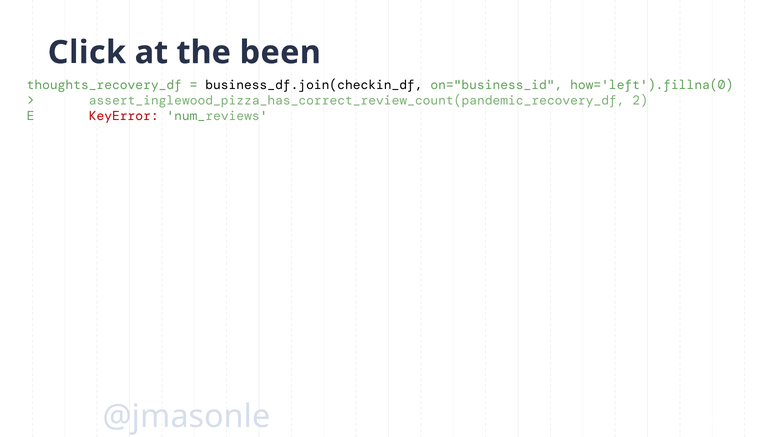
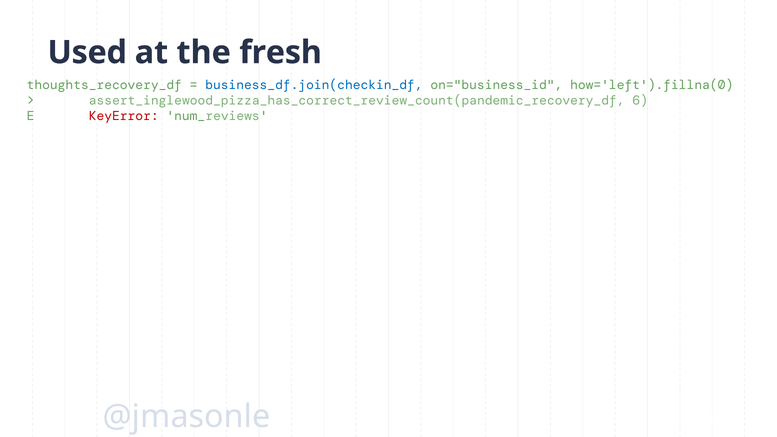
Click: Click -> Used
been: been -> fresh
business_df.join(checkin_df colour: black -> blue
2: 2 -> 6
